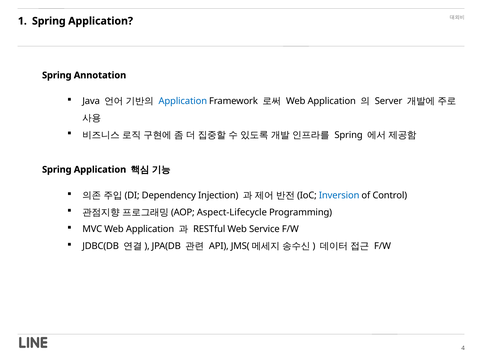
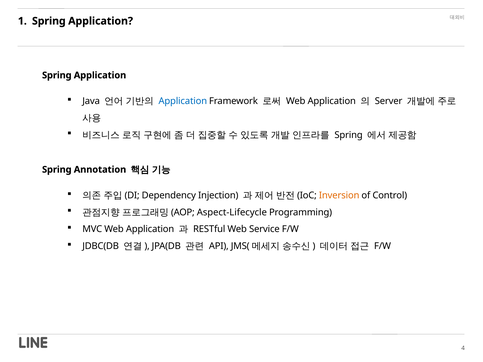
Annotation at (100, 75): Annotation -> Application
Application at (100, 170): Application -> Annotation
Inversion colour: blue -> orange
